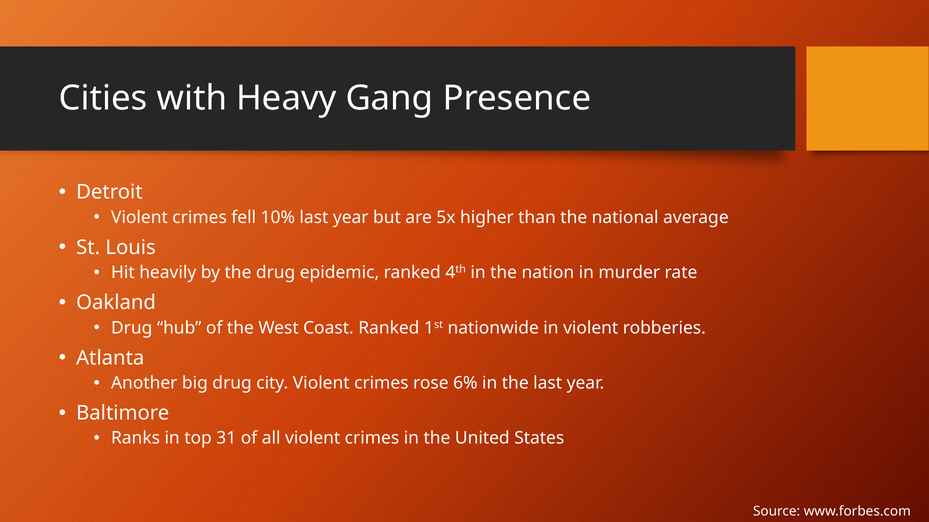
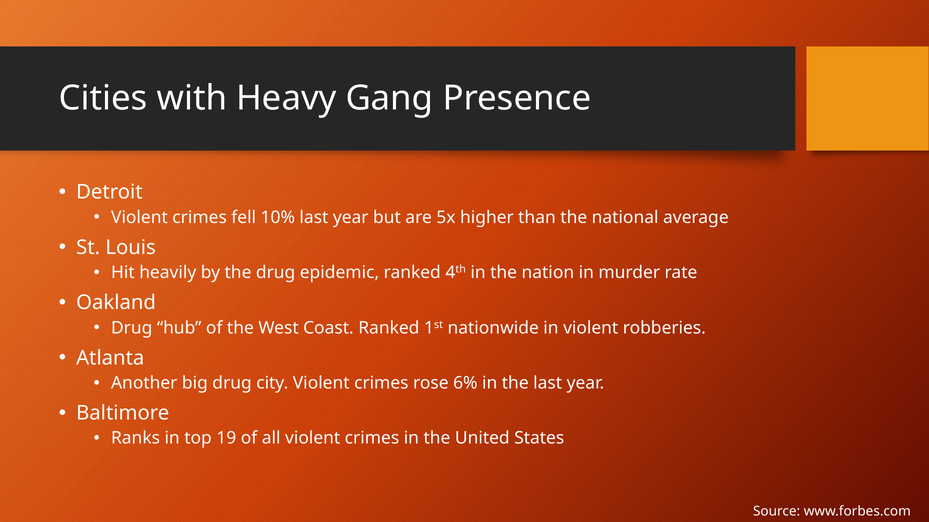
31: 31 -> 19
